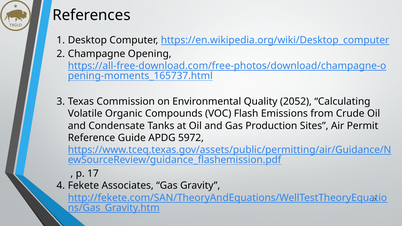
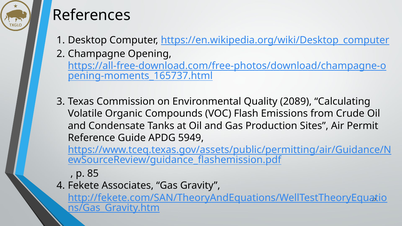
2052: 2052 -> 2089
5972: 5972 -> 5949
17: 17 -> 85
